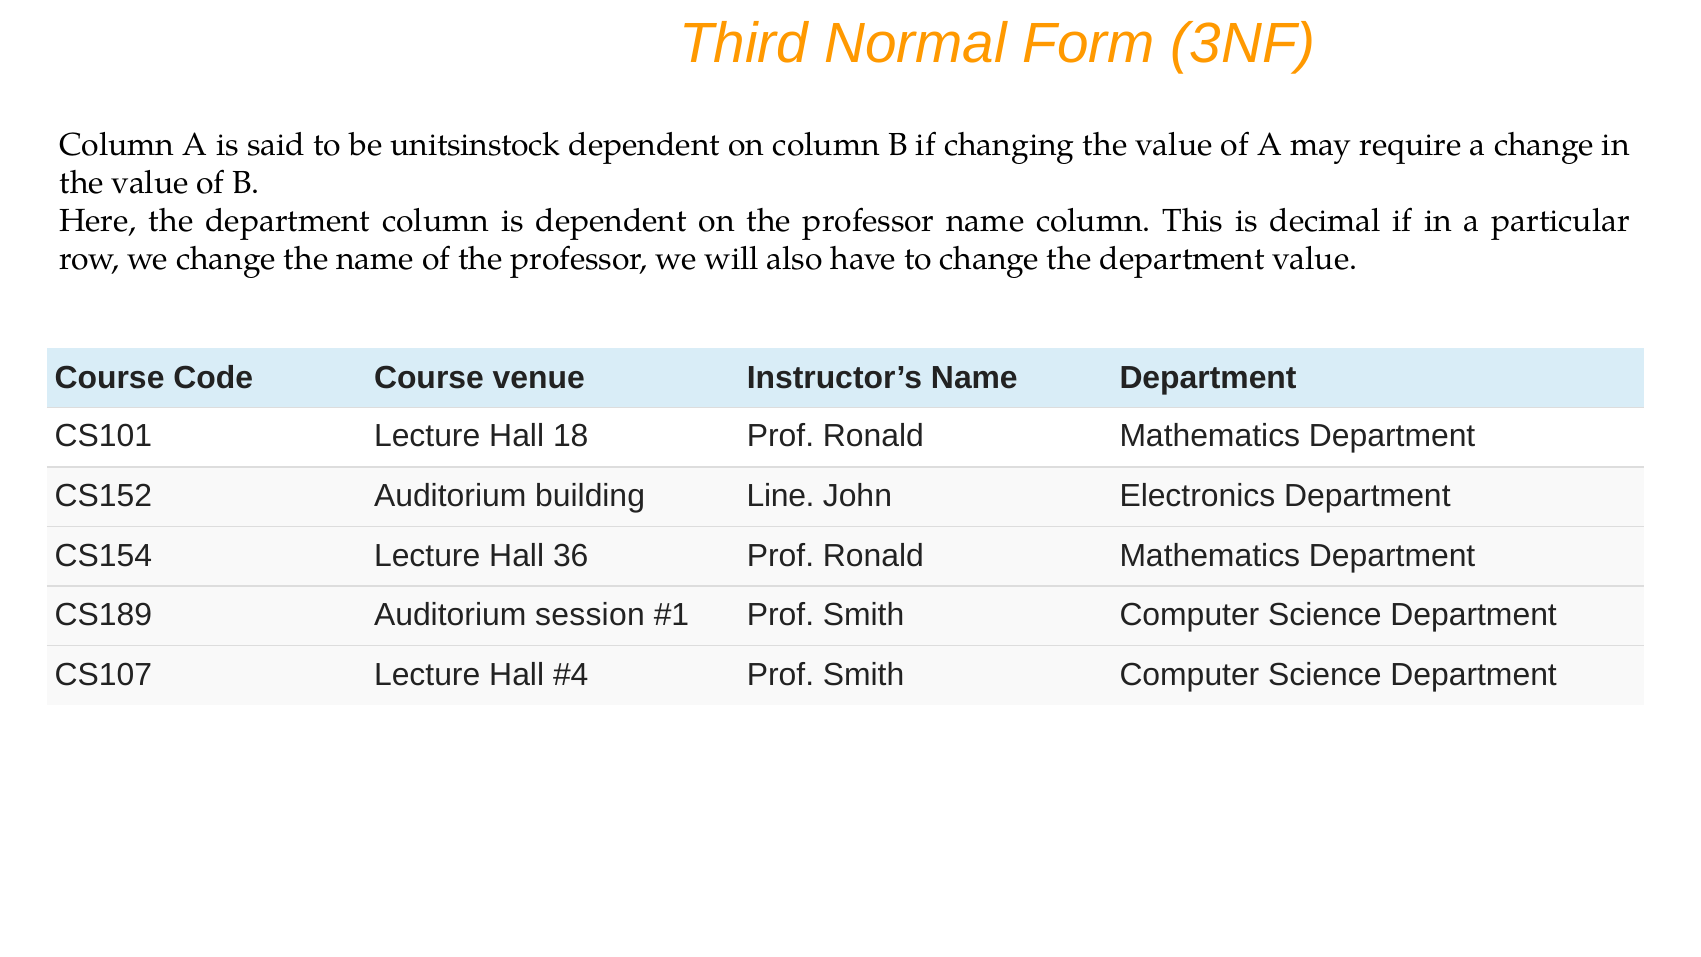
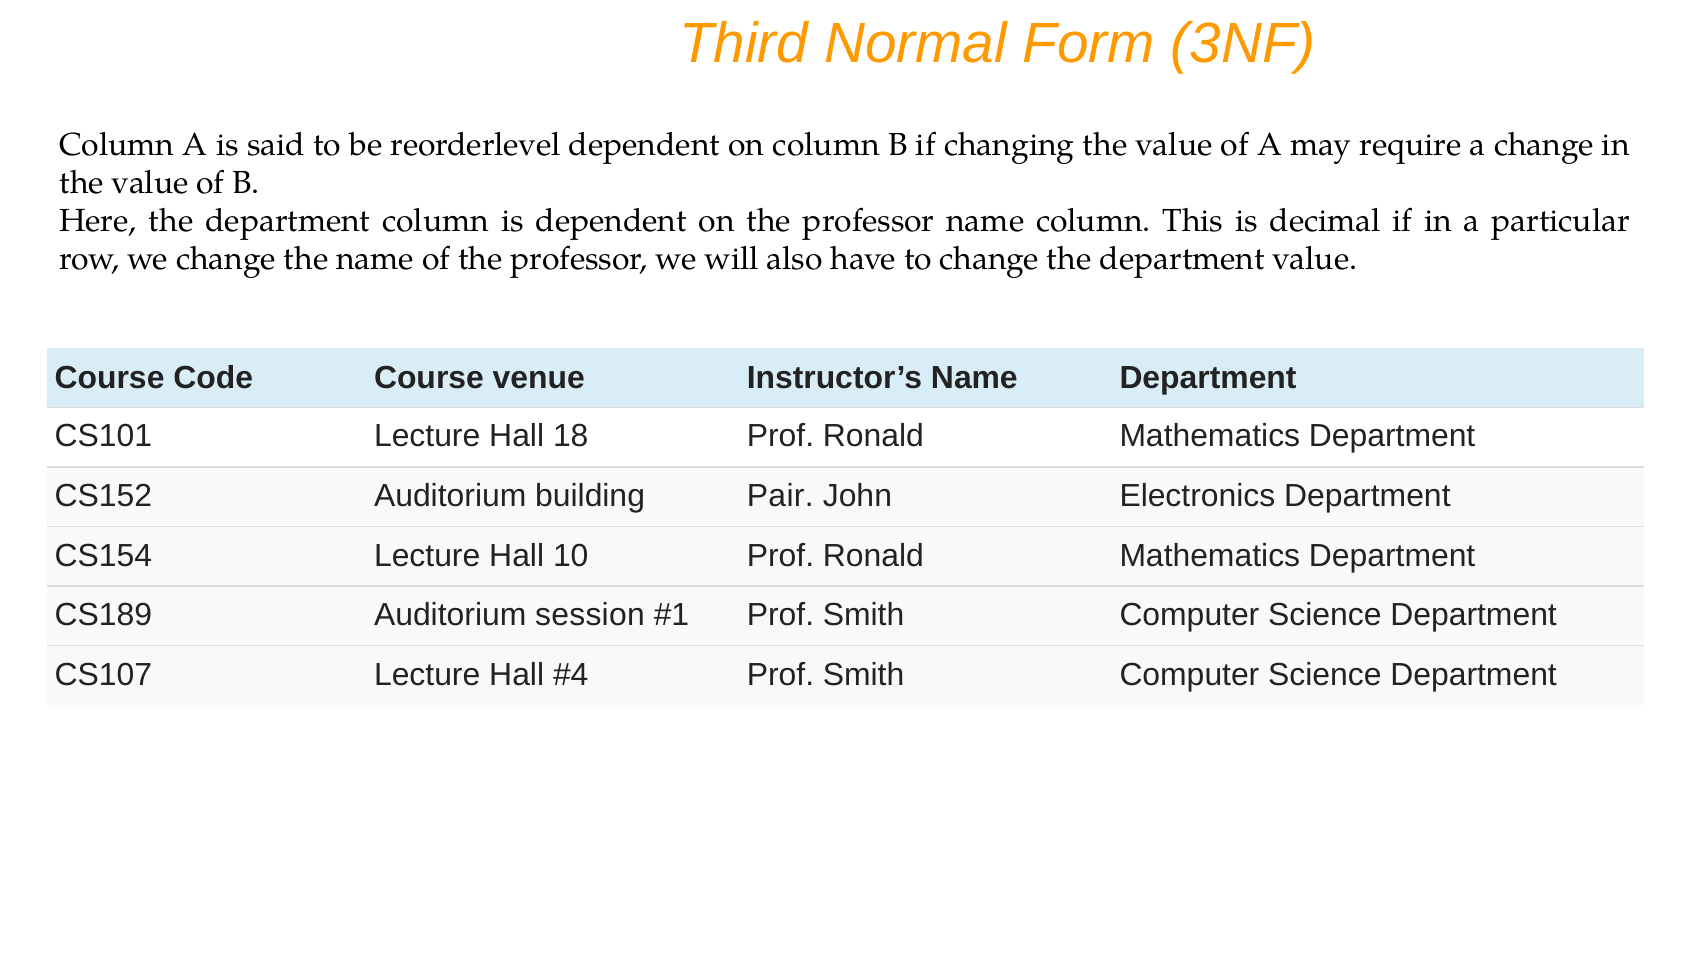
unitsinstock: unitsinstock -> reorderlevel
Line: Line -> Pair
36: 36 -> 10
